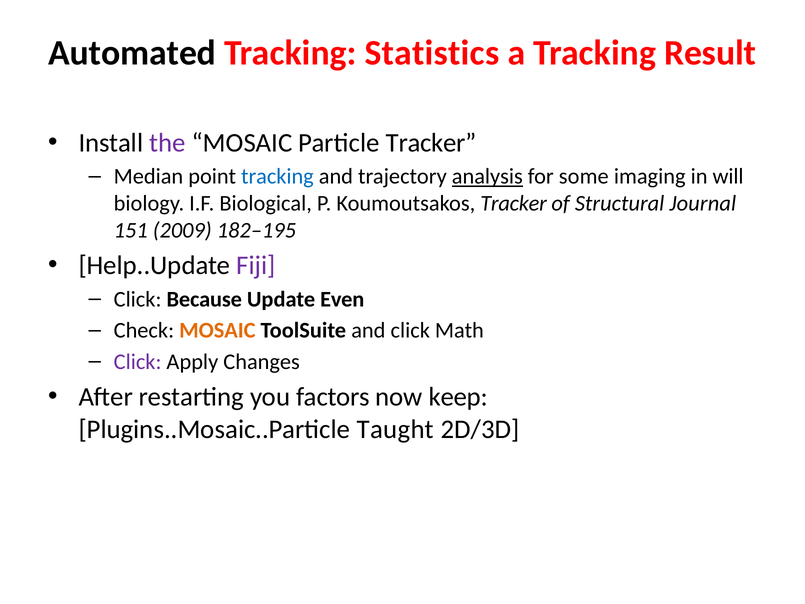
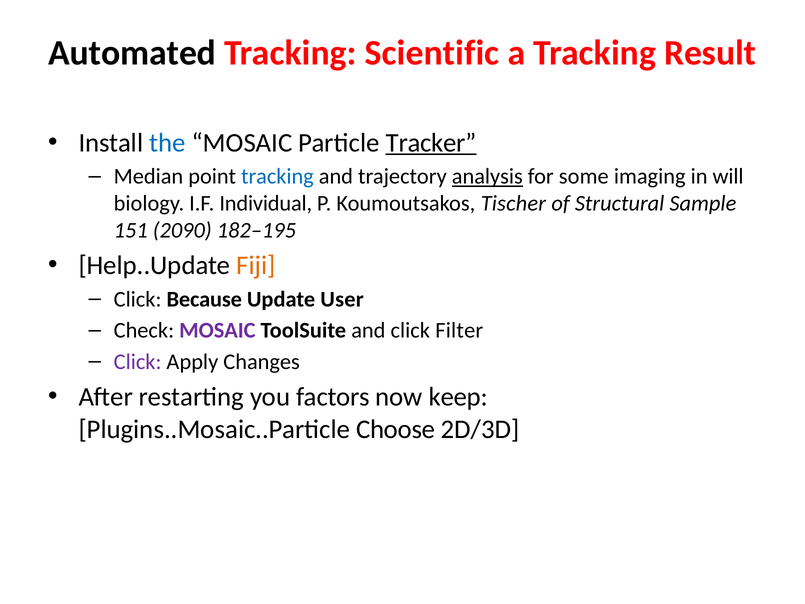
Statistics: Statistics -> Scientific
the colour: purple -> blue
Tracker at (431, 143) underline: none -> present
Biological: Biological -> Individual
Koumoutsakos Tracker: Tracker -> Tischer
Journal: Journal -> Sample
2009: 2009 -> 2090
Fiji colour: purple -> orange
Even: Even -> User
MOSAIC at (217, 330) colour: orange -> purple
Math: Math -> Filter
Taught: Taught -> Choose
